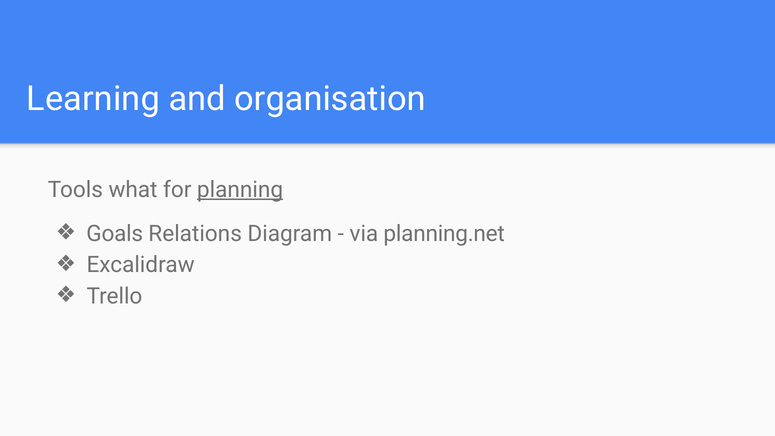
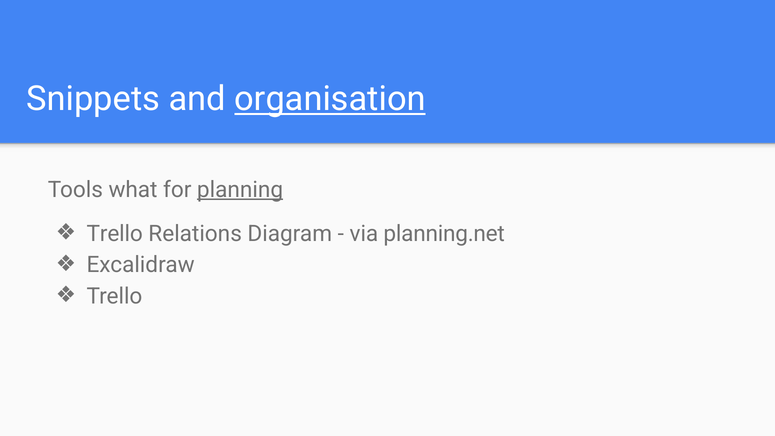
Learning: Learning -> Snippets
organisation underline: none -> present
Goals at (115, 234): Goals -> Trello
